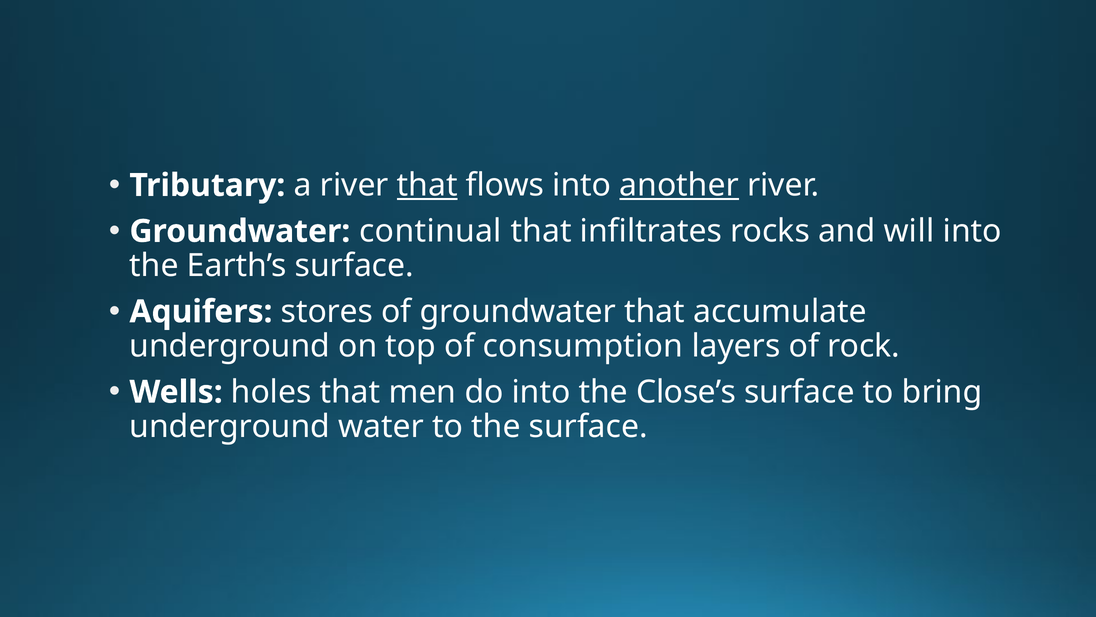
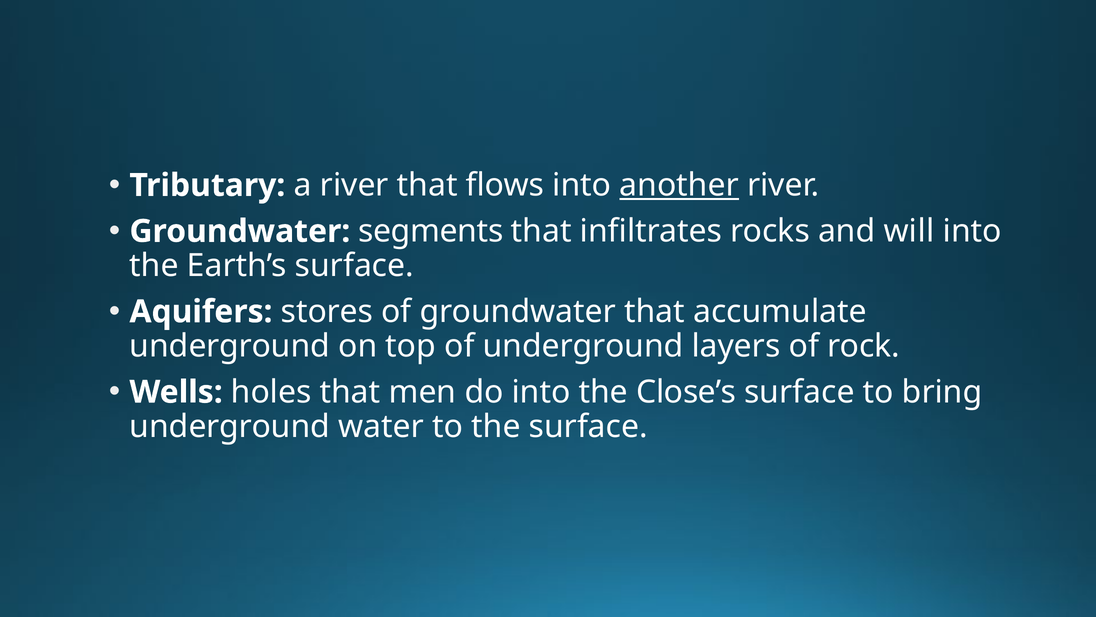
that at (427, 185) underline: present -> none
continual: continual -> segments
of consumption: consumption -> underground
